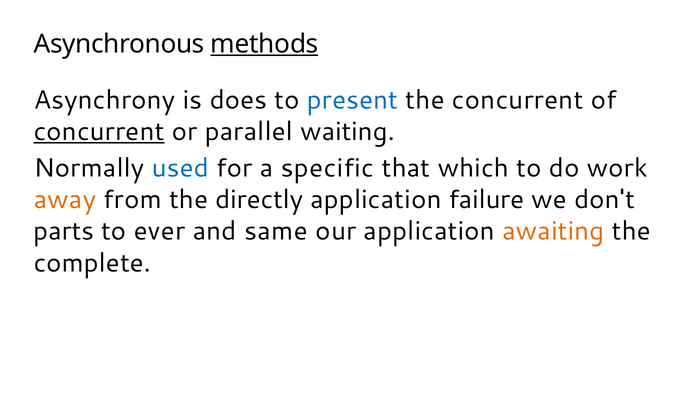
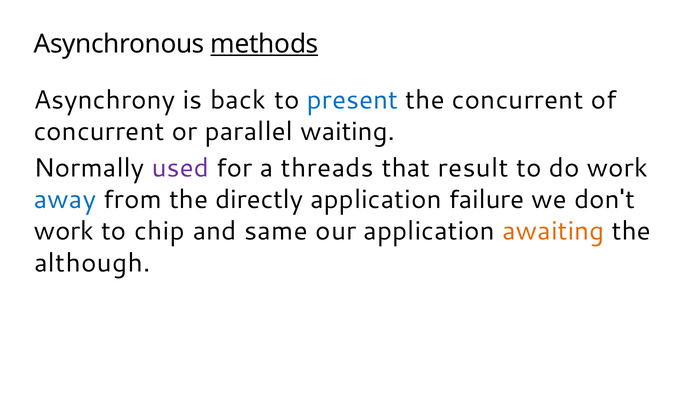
does: does -> back
concurrent at (99, 131) underline: present -> none
used colour: blue -> purple
specific: specific -> threads
which: which -> result
away colour: orange -> blue
parts at (64, 231): parts -> work
ever: ever -> chip
complete: complete -> although
